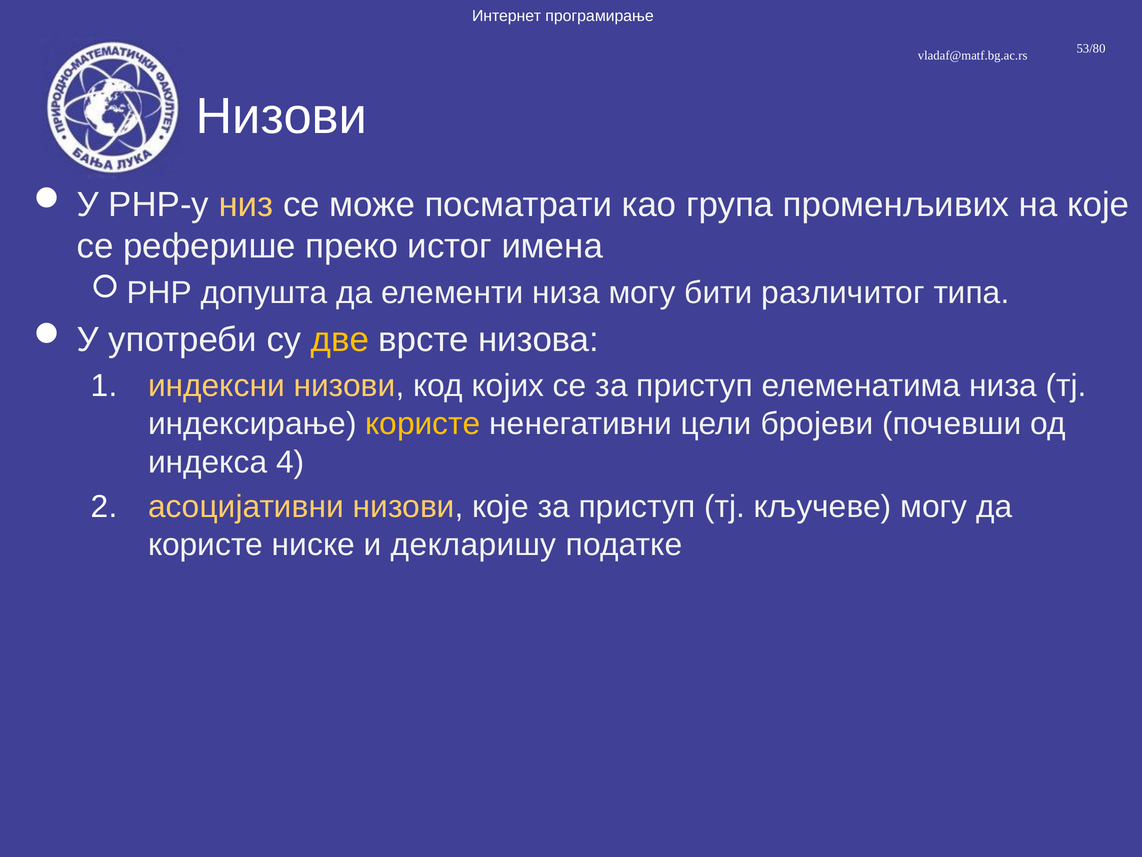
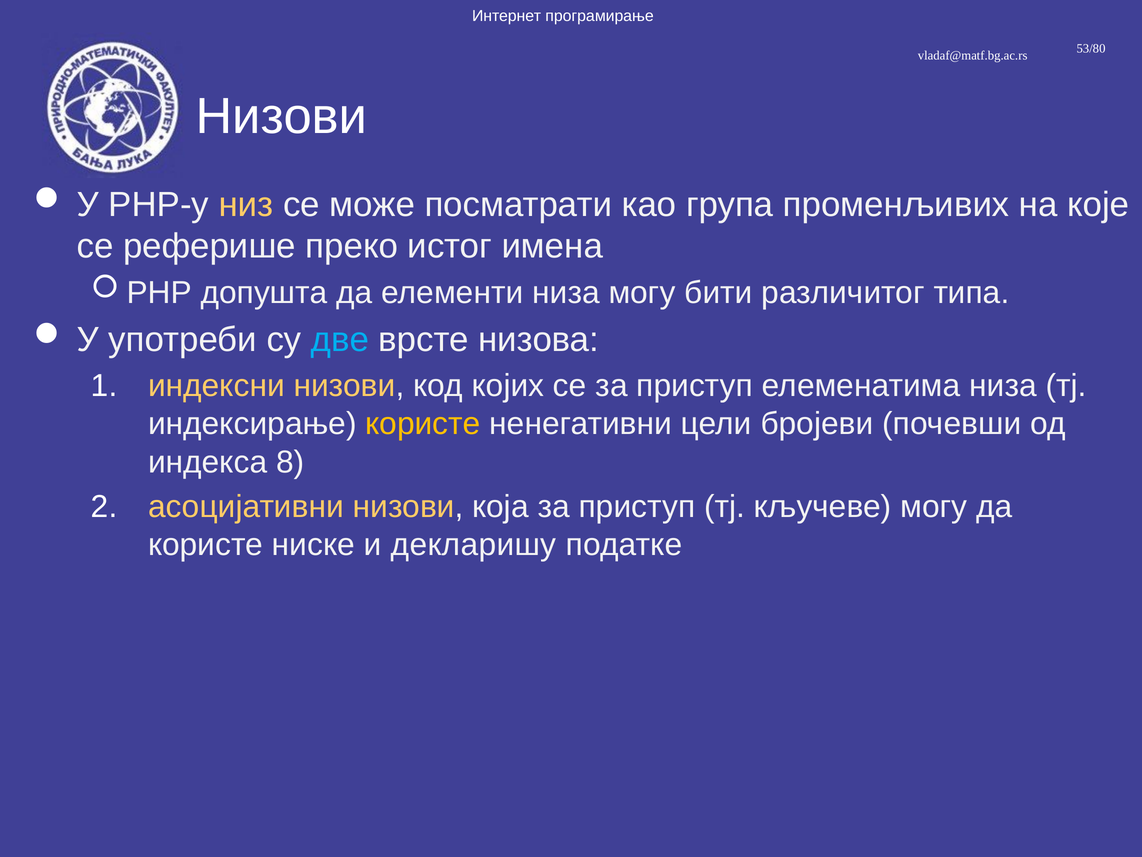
две colour: yellow -> light blue
4: 4 -> 8
низови које: које -> која
